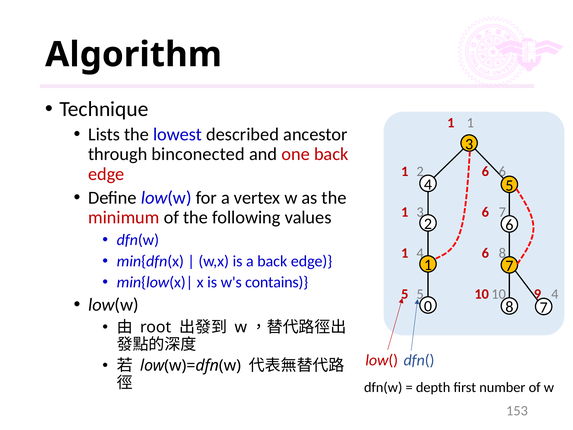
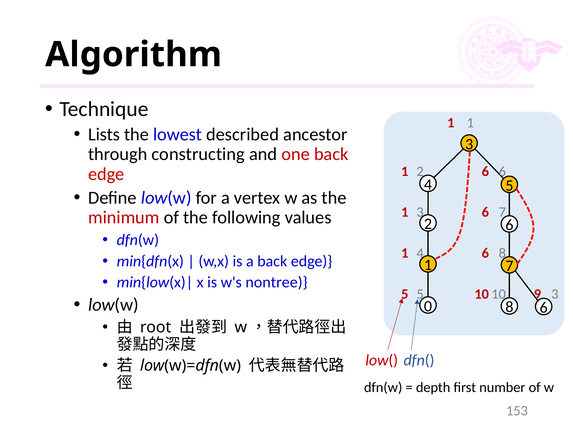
binconected: binconected -> constructing
contains: contains -> nontree
10 4: 4 -> 3
8 7: 7 -> 6
